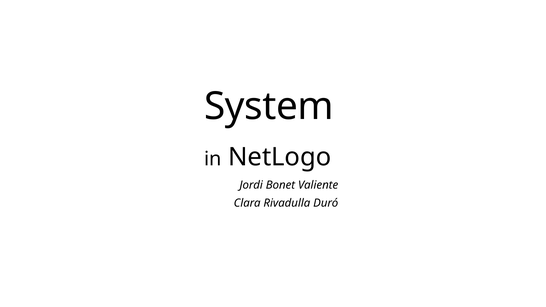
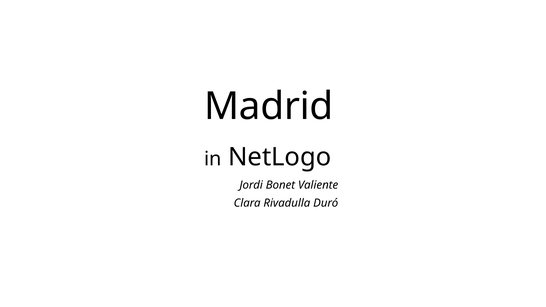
System: System -> Madrid
